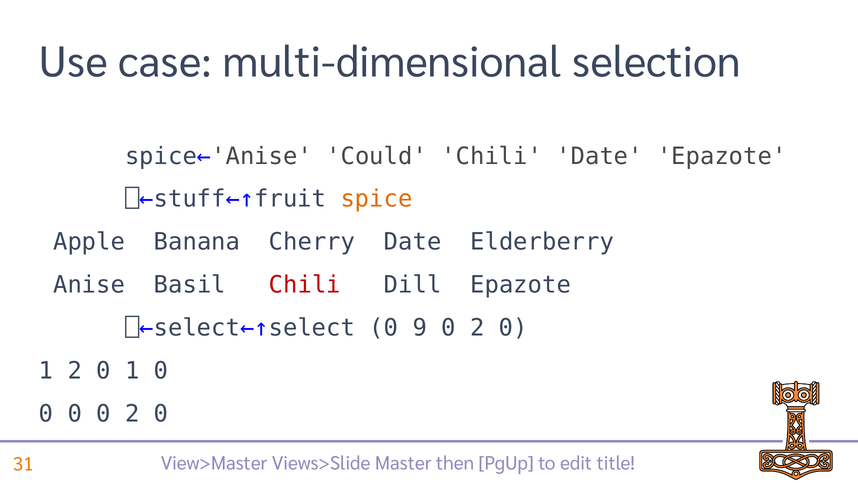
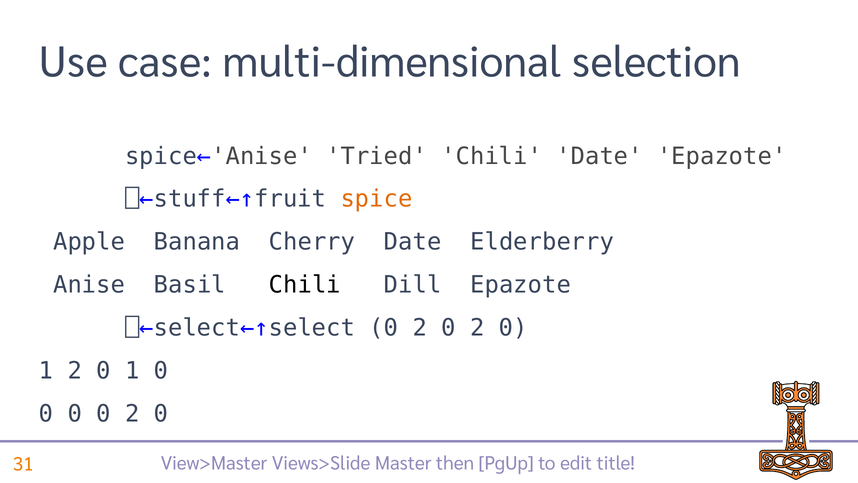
Could: Could -> Tried
Chili at (305, 285) colour: red -> black
⎕←select←↑select 0 9: 9 -> 2
